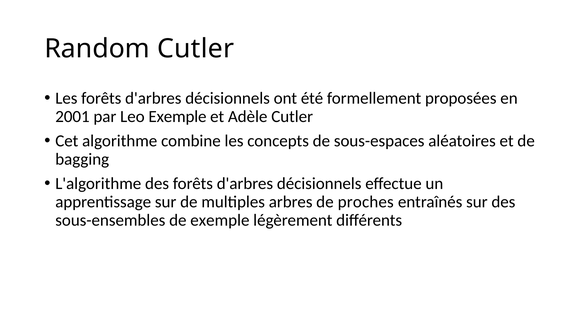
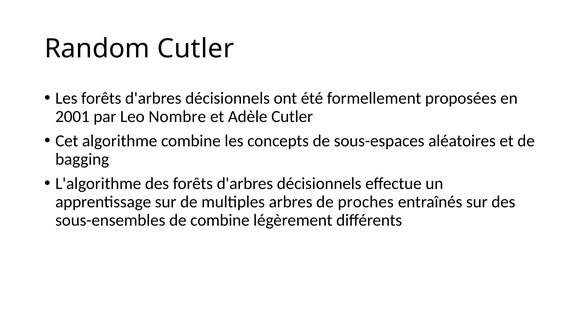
Leo Exemple: Exemple -> Nombre
de exemple: exemple -> combine
